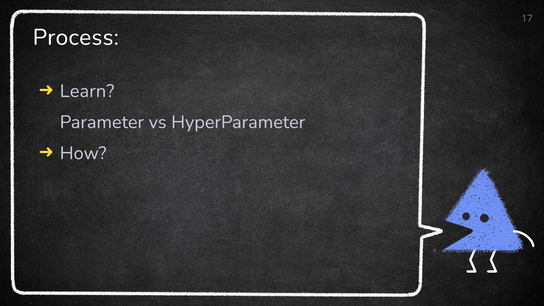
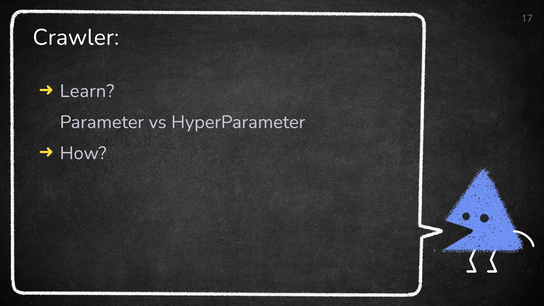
Process: Process -> Crawler
